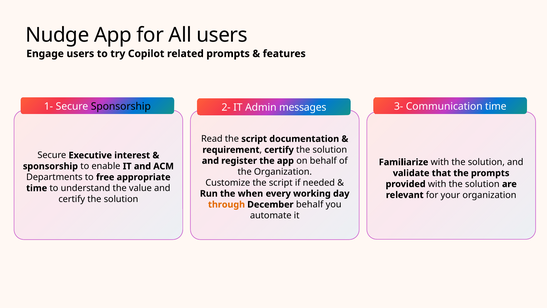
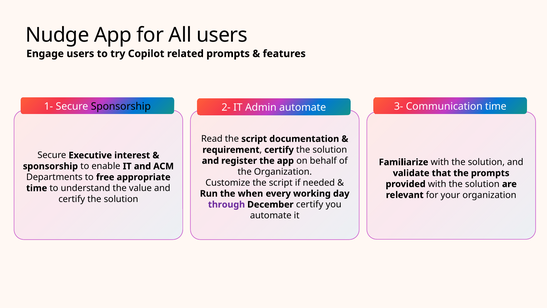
Admin messages: messages -> automate
through colour: orange -> purple
December behalf: behalf -> certify
